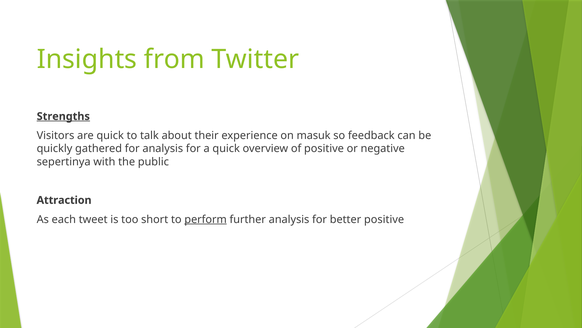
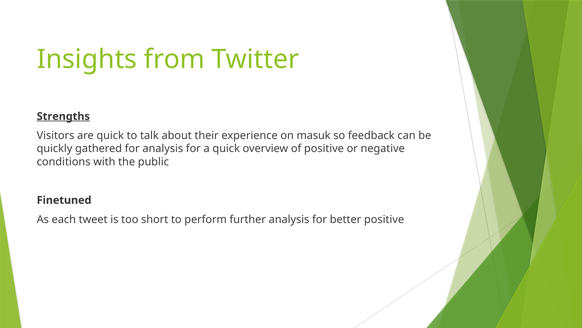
sepertinya: sepertinya -> conditions
Attraction: Attraction -> Finetuned
perform underline: present -> none
